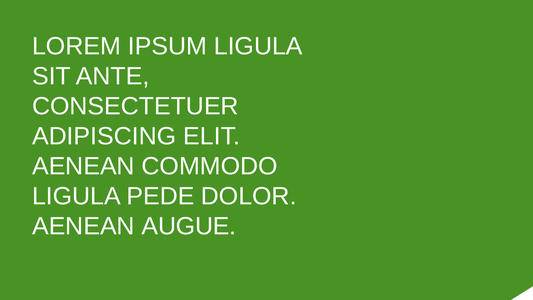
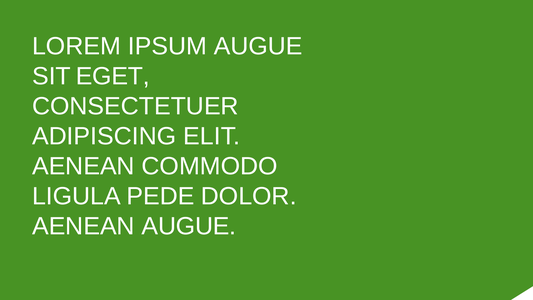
IPSUM LIGULA: LIGULA -> AUGUE
ANTE: ANTE -> EGET
